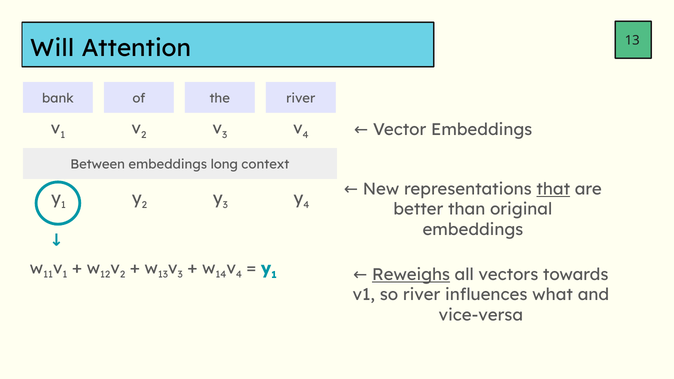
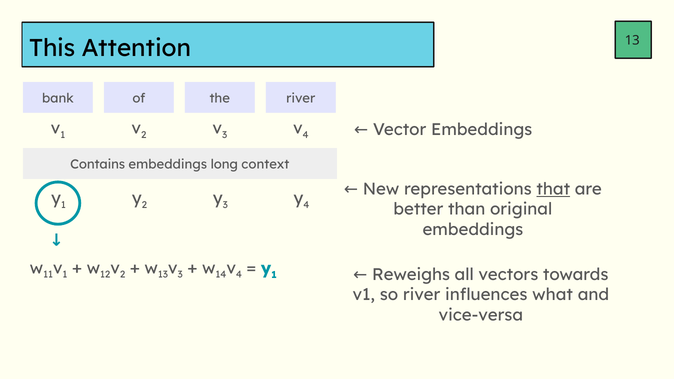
Will: Will -> This
Between: Between -> Contains
Reweighs underline: present -> none
